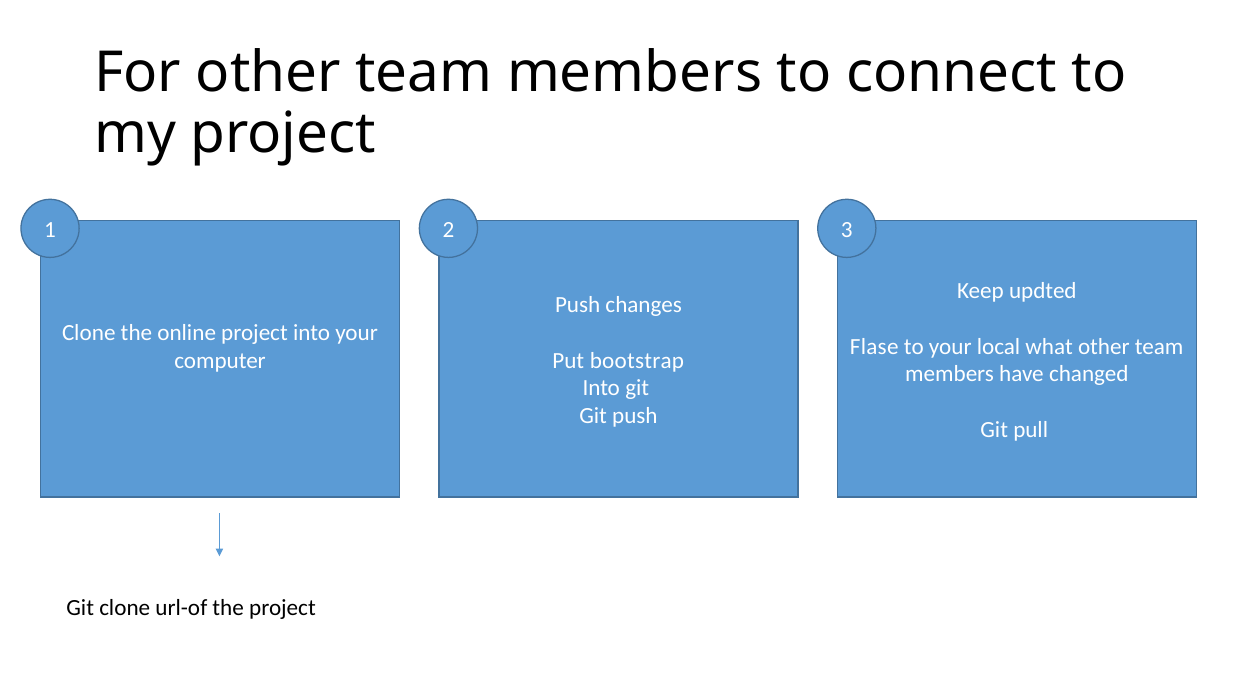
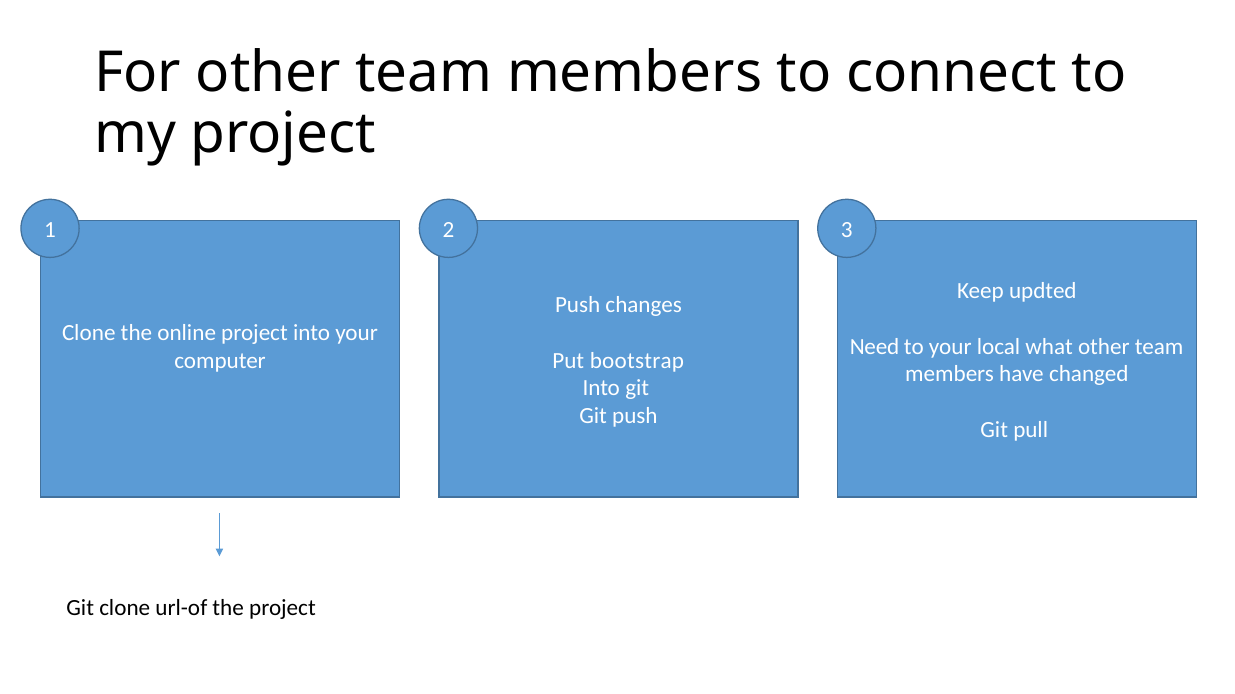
Flase: Flase -> Need
